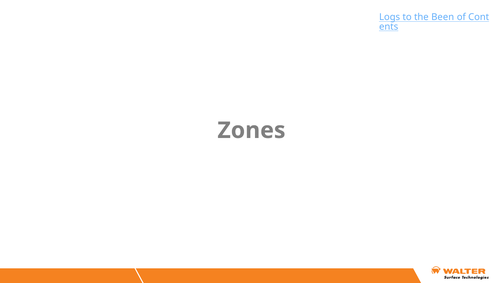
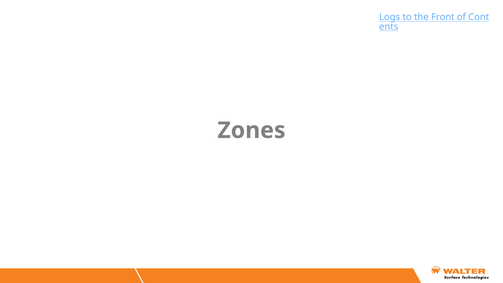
Been: Been -> Front
